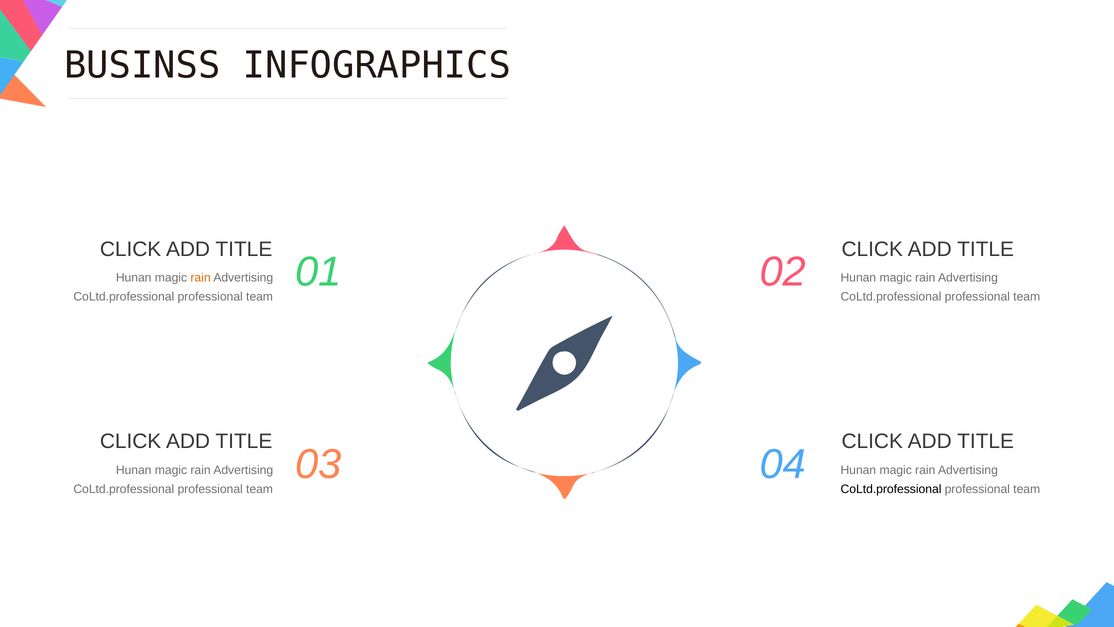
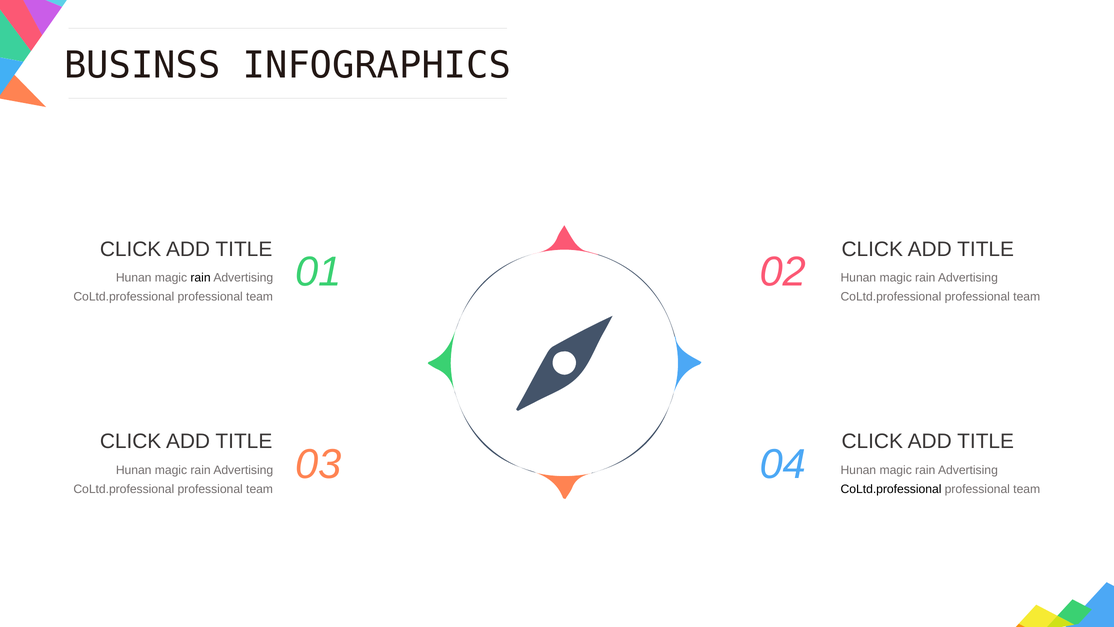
rain at (201, 278) colour: orange -> black
